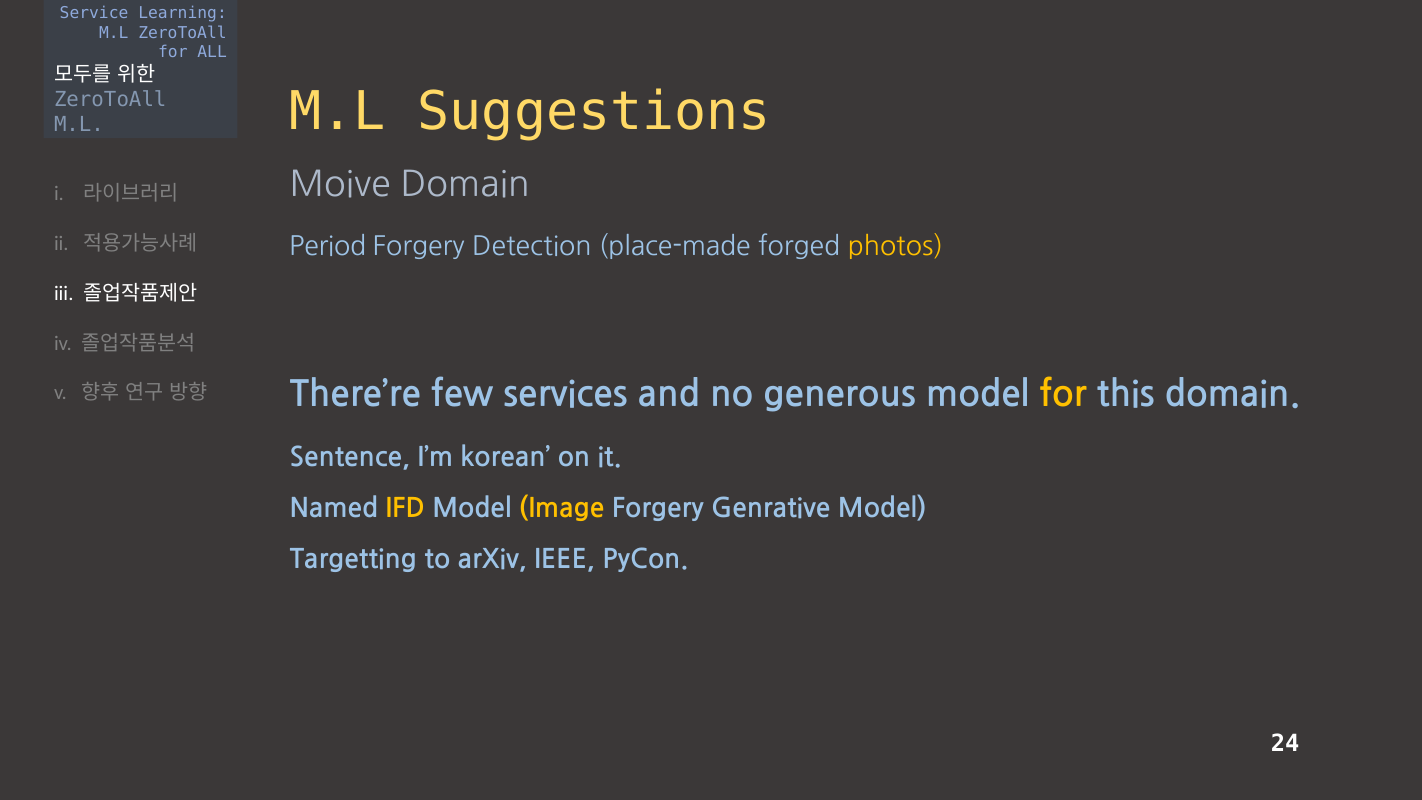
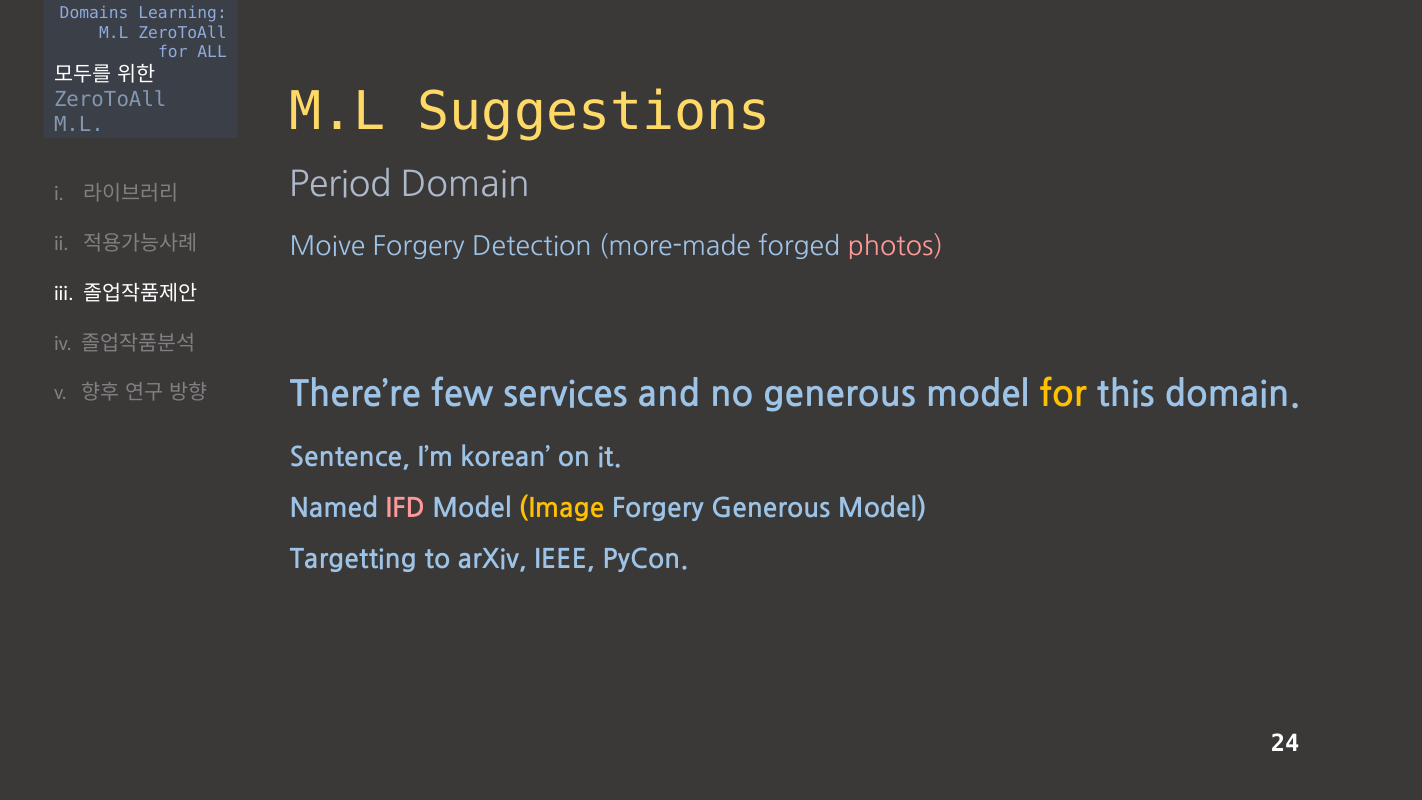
Service: Service -> Domains
Moive: Moive -> Period
Period: Period -> Moive
place-made: place-made -> more-made
photos colour: yellow -> pink
IFD colour: yellow -> pink
Forgery Genrative: Genrative -> Generous
